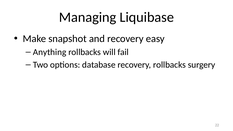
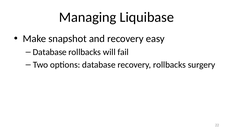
Anything at (50, 52): Anything -> Database
